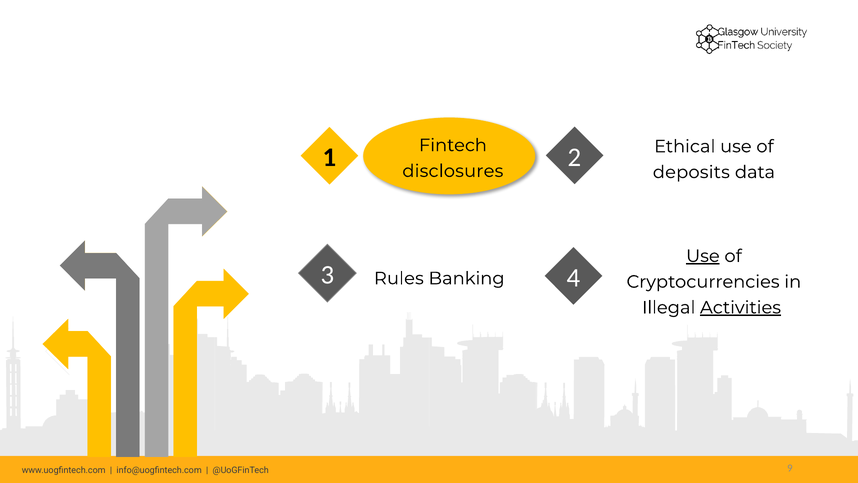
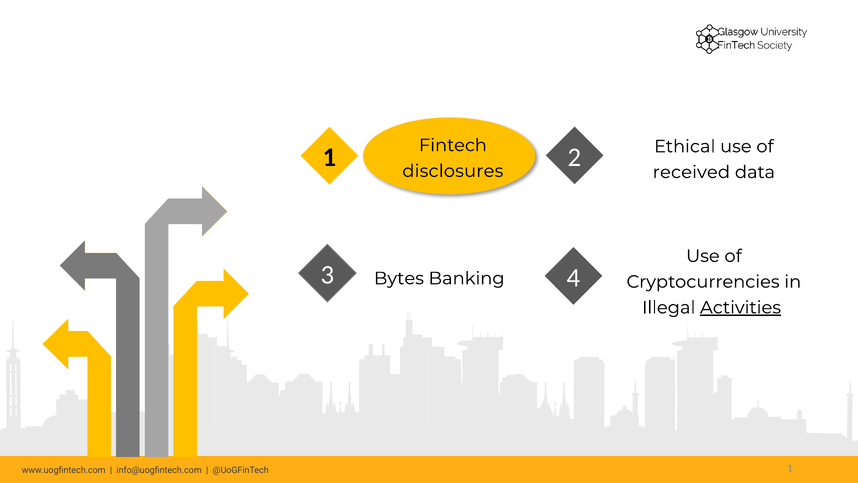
deposits: deposits -> received
Use at (703, 256) underline: present -> none
Rules: Rules -> Bytes
9 at (790, 468): 9 -> 1
